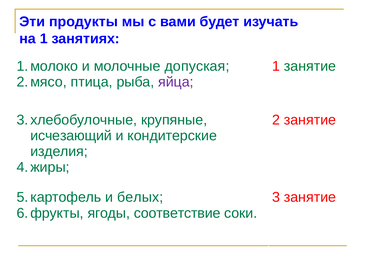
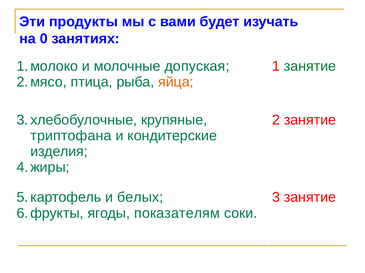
на 1: 1 -> 0
яйца colour: purple -> orange
исчезающий: исчезающий -> триптофана
соответствие: соответствие -> показателям
